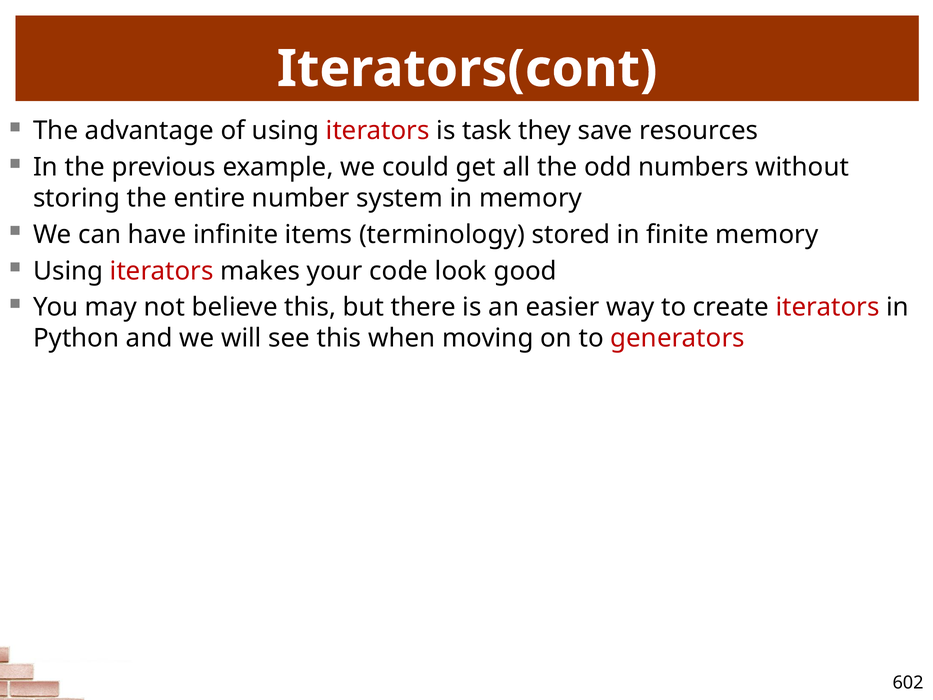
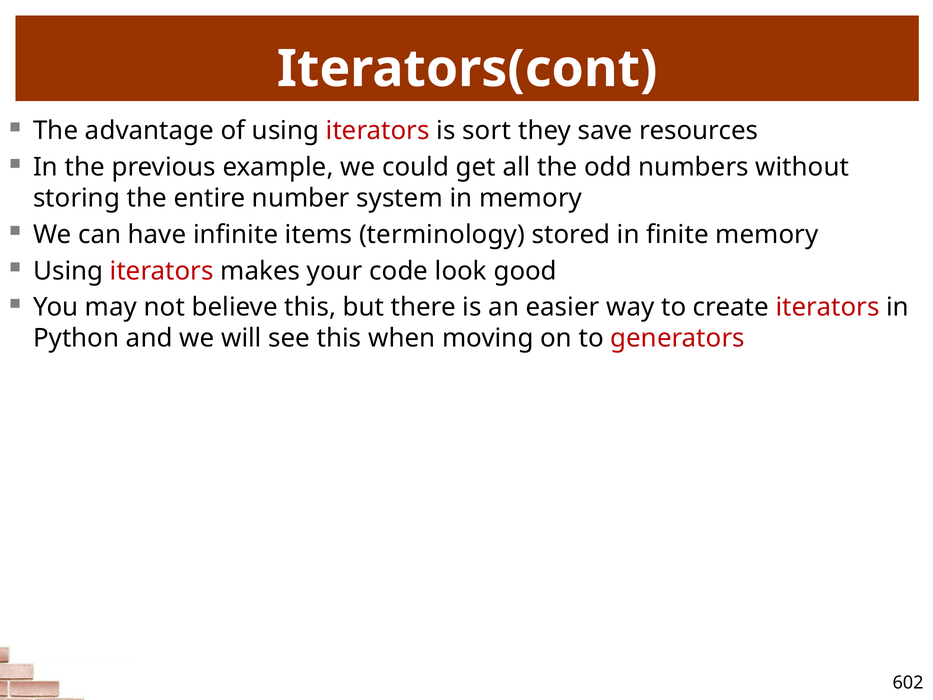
task: task -> sort
